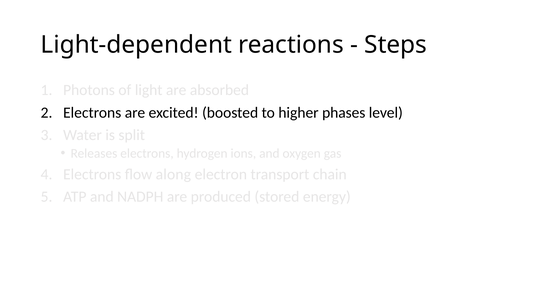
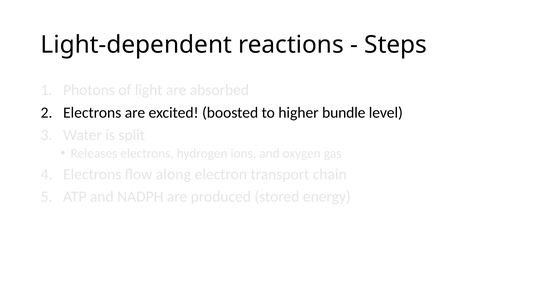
phases: phases -> bundle
